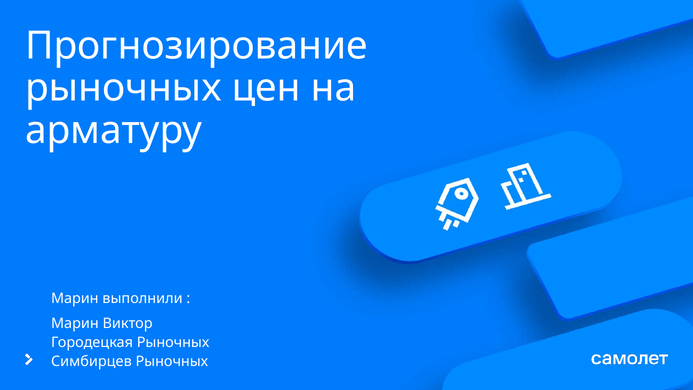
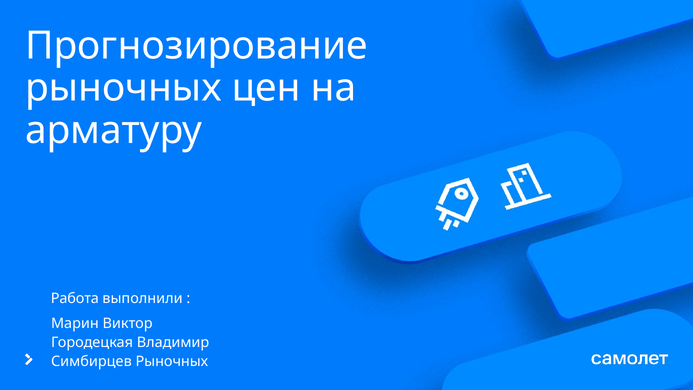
Марин at (75, 298): Марин -> Работа
Городецкая Рыночных: Рыночных -> Владимир
